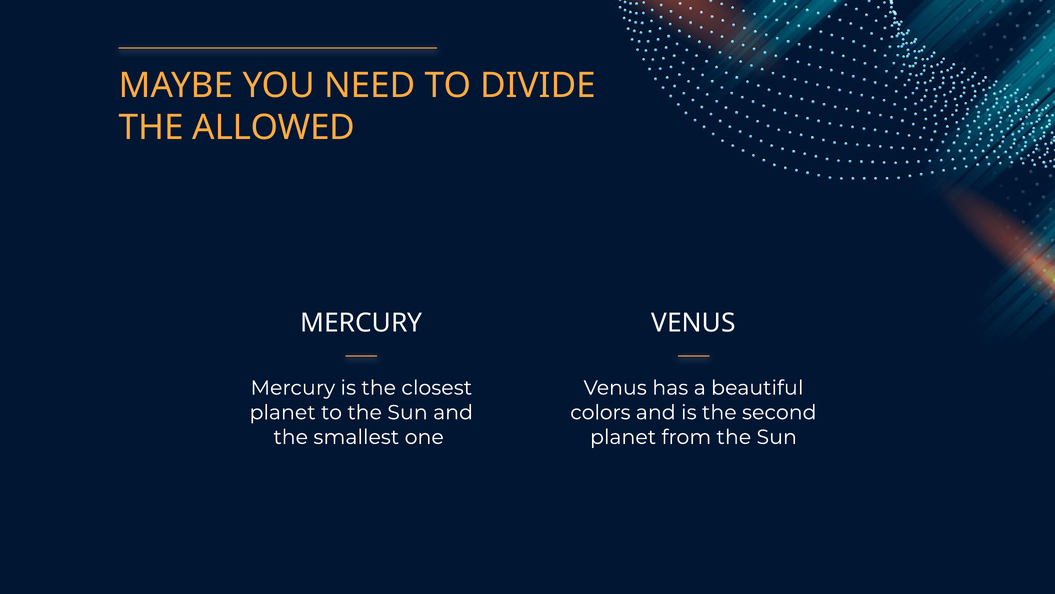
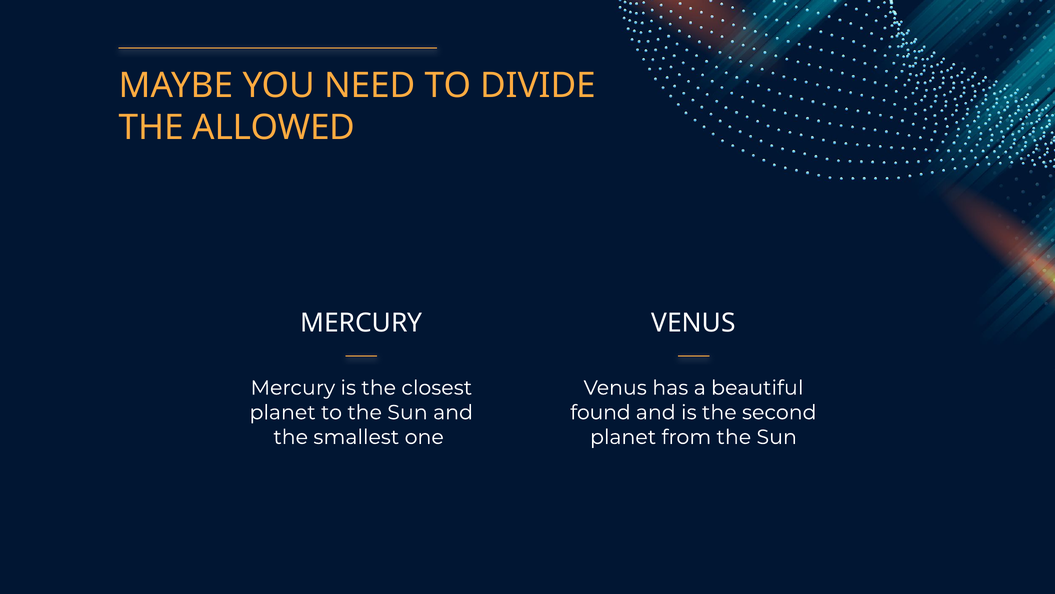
colors: colors -> found
